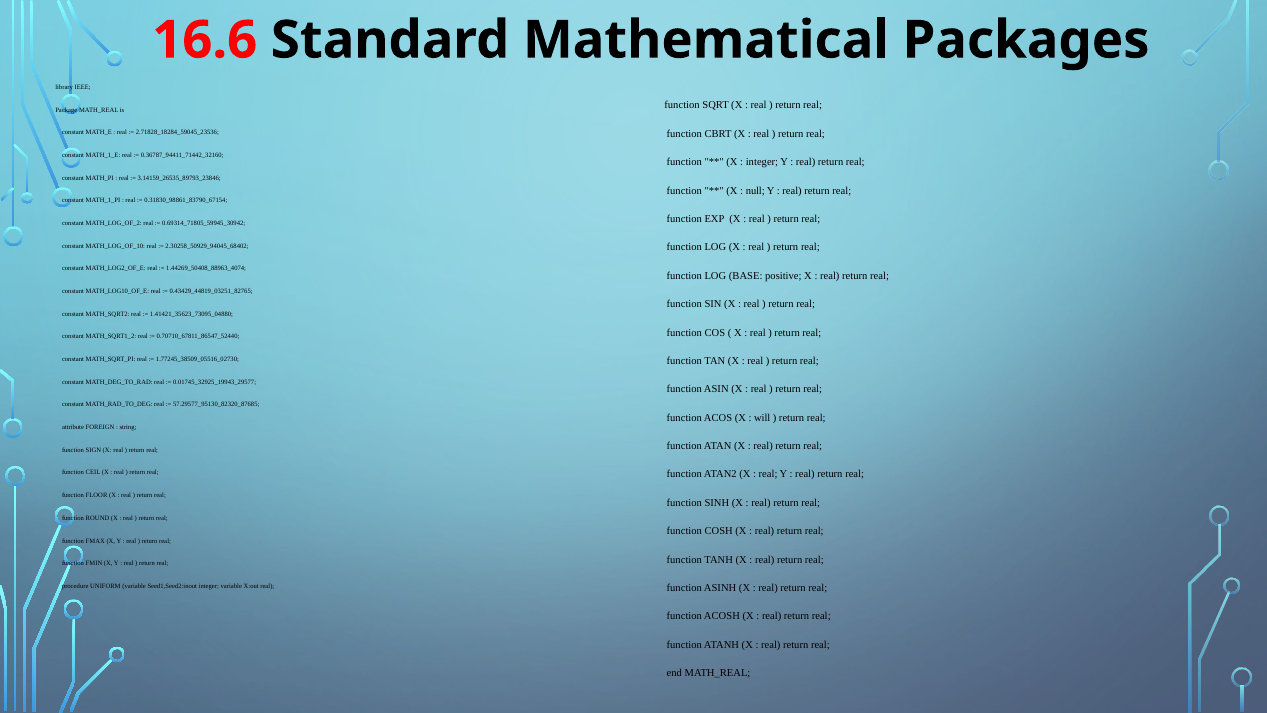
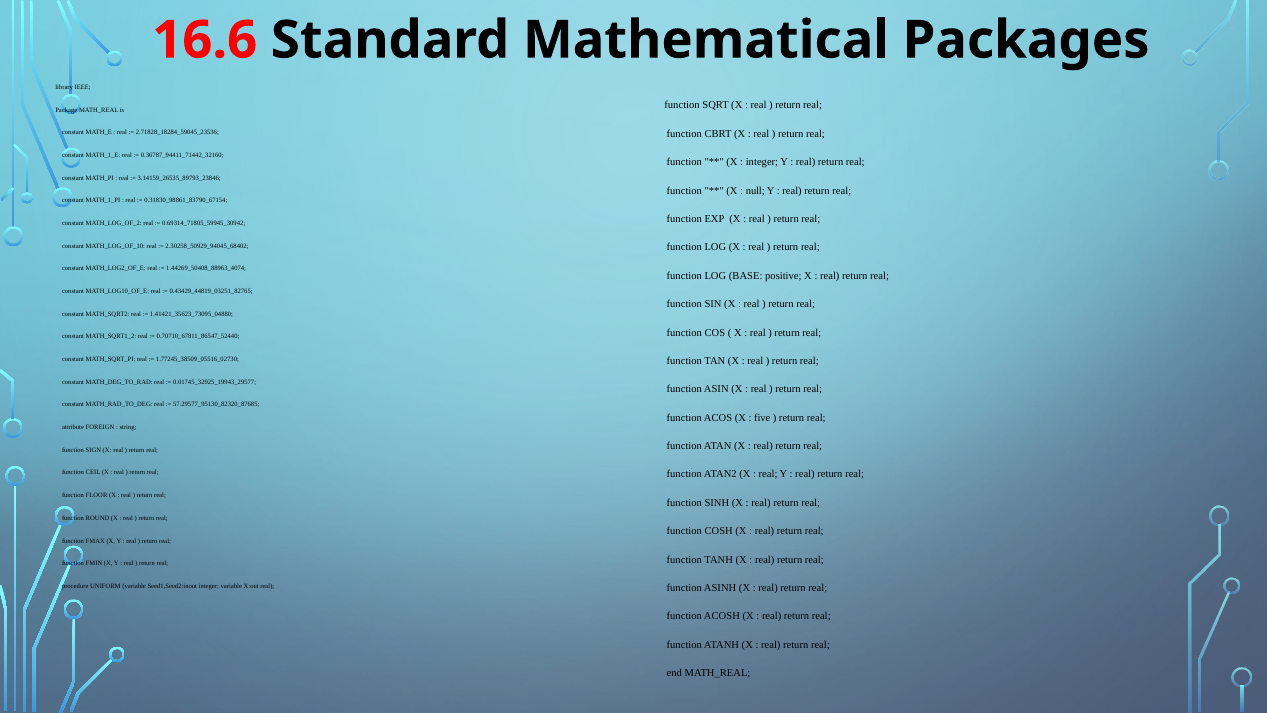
will: will -> five
